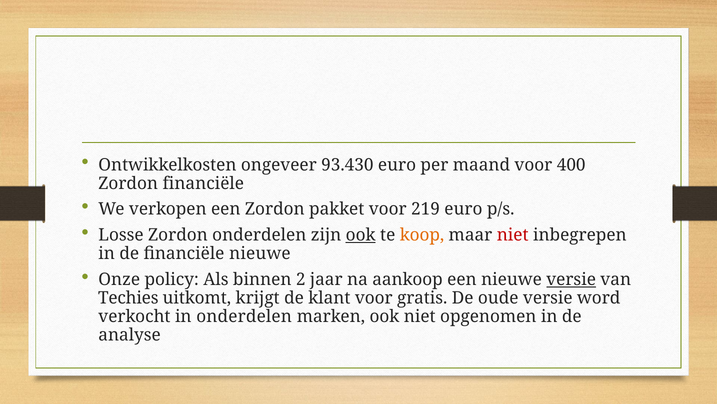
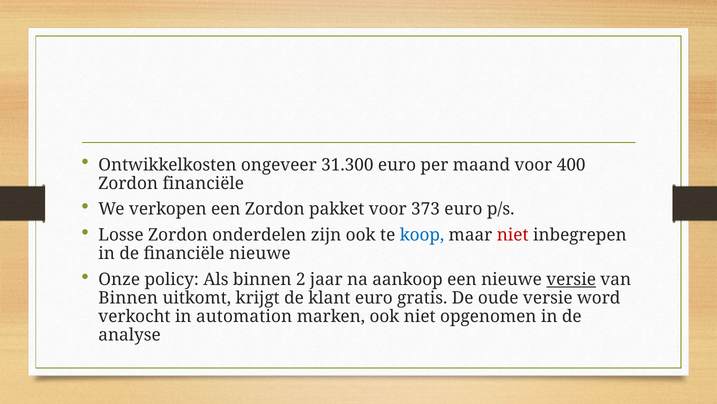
93.430: 93.430 -> 31.300
219: 219 -> 373
ook at (361, 235) underline: present -> none
koop colour: orange -> blue
Techies at (128, 298): Techies -> Binnen
klant voor: voor -> euro
in onderdelen: onderdelen -> automation
